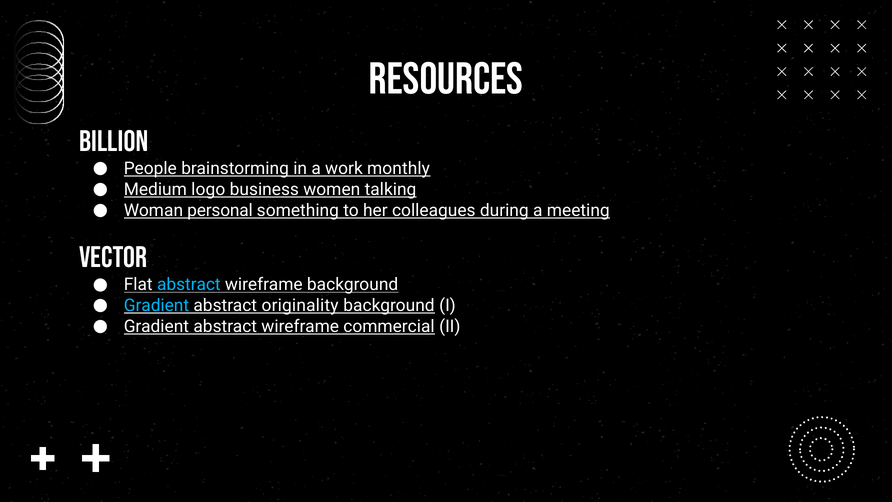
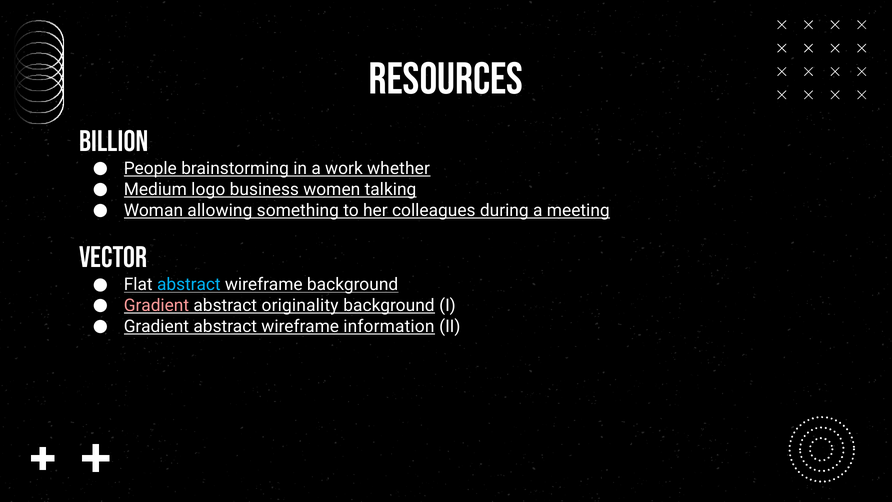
monthly: monthly -> whether
personal: personal -> allowing
Gradient at (156, 305) colour: light blue -> pink
commercial: commercial -> information
